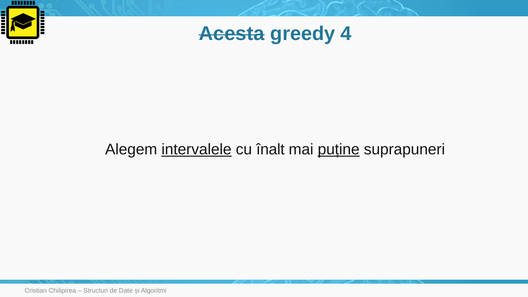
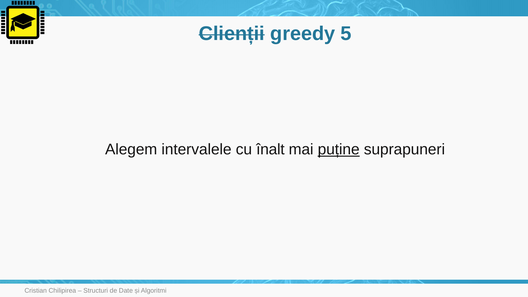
Acesta: Acesta -> Clienții
4: 4 -> 5
intervalele underline: present -> none
